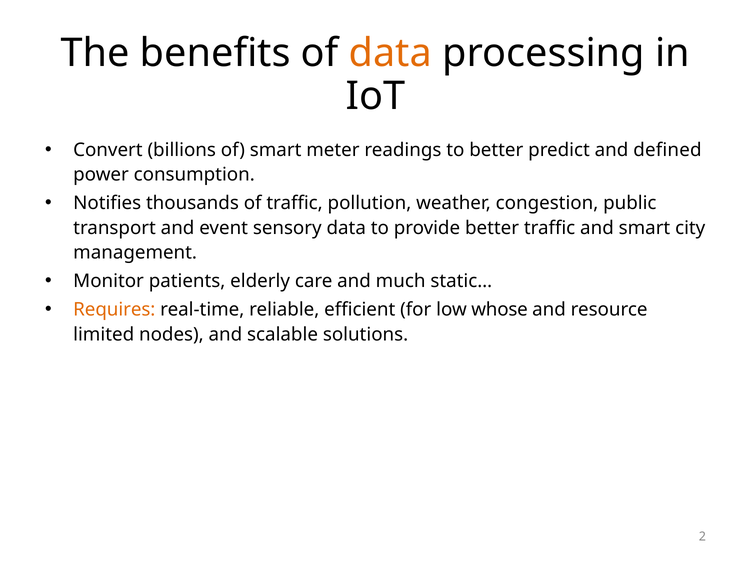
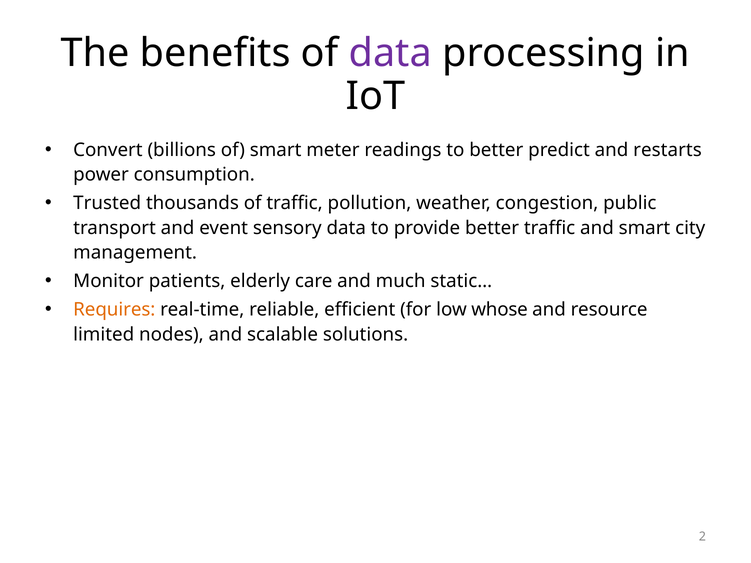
data at (390, 53) colour: orange -> purple
defined: defined -> restarts
Notifies: Notifies -> Trusted
